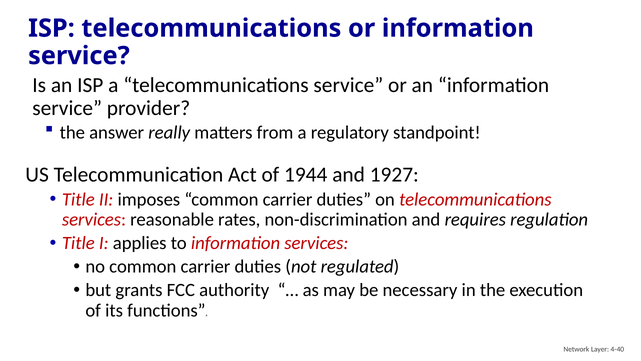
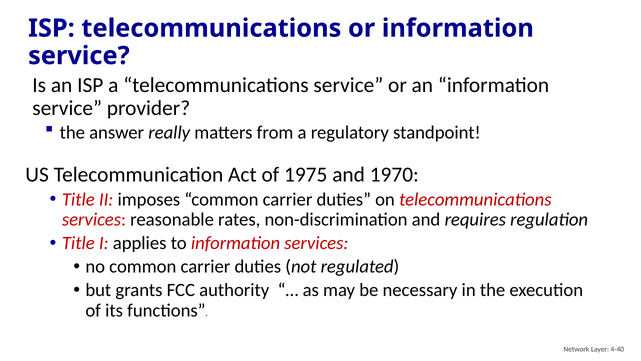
1944: 1944 -> 1975
1927: 1927 -> 1970
